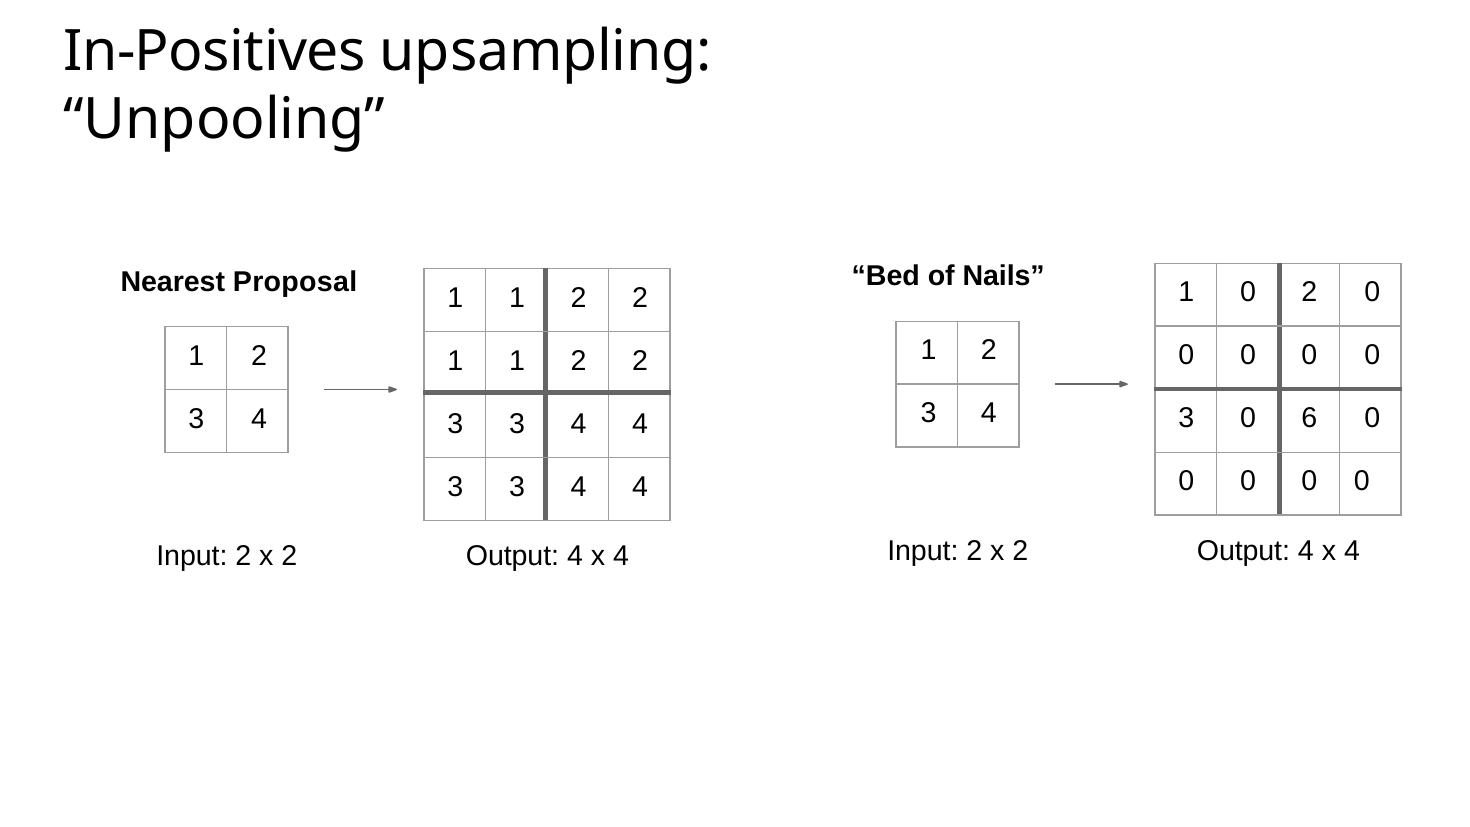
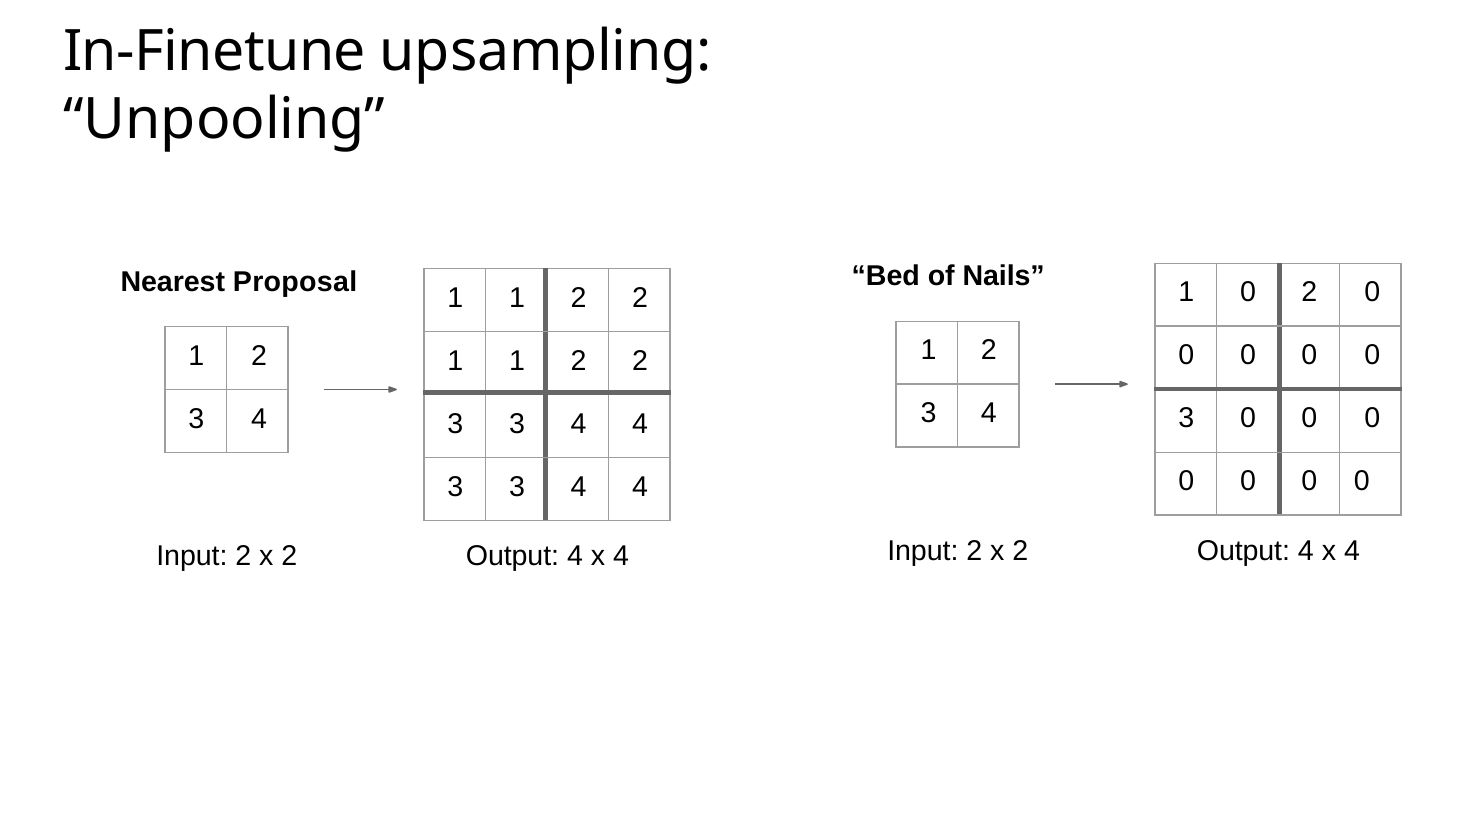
In-Positives: In-Positives -> In-Finetune
3 0 6: 6 -> 0
